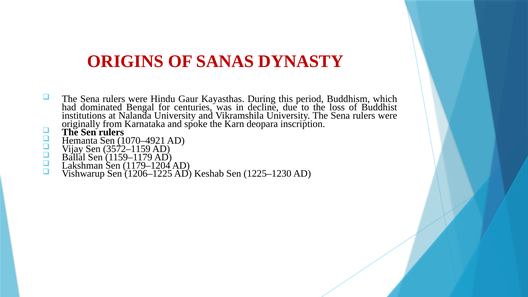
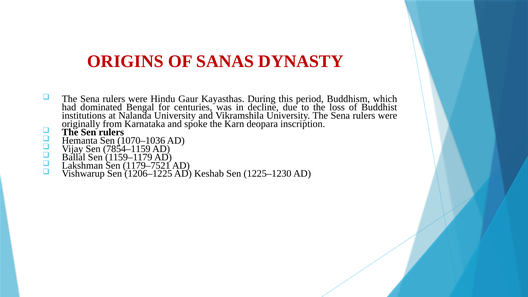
1070–4921: 1070–4921 -> 1070–1036
3572–1159: 3572–1159 -> 7854–1159
1179–1204: 1179–1204 -> 1179–7521
